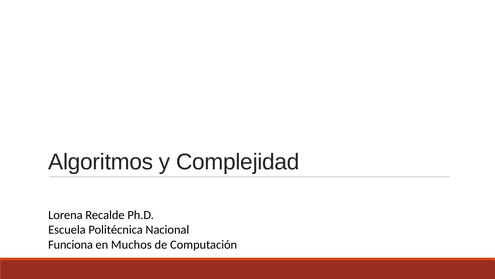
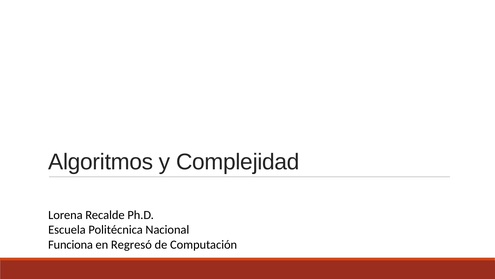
Muchos: Muchos -> Regresó
